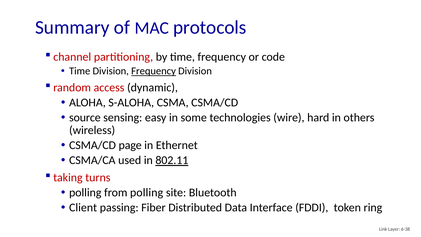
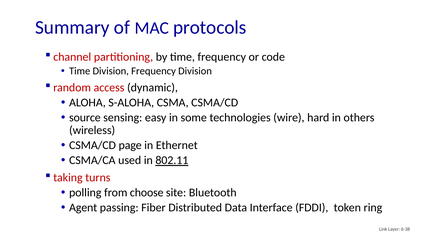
Frequency at (154, 71) underline: present -> none
from polling: polling -> choose
Client: Client -> Agent
